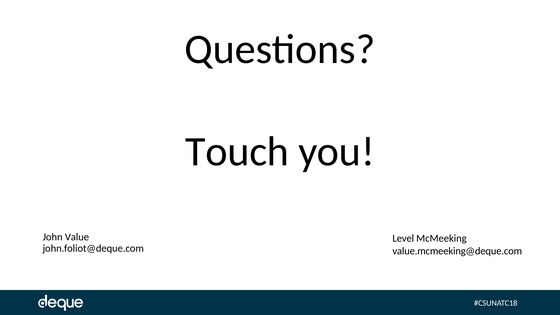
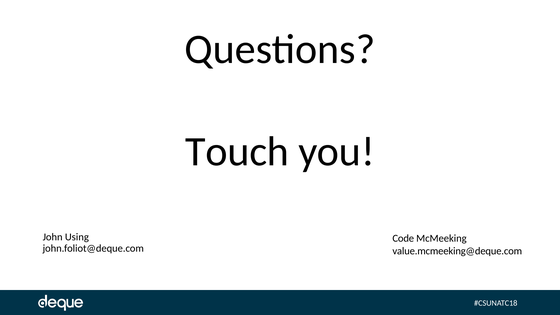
Value: Value -> Using
Level: Level -> Code
